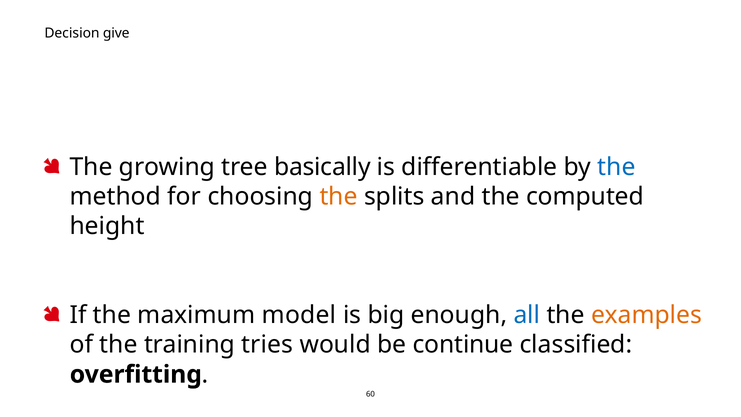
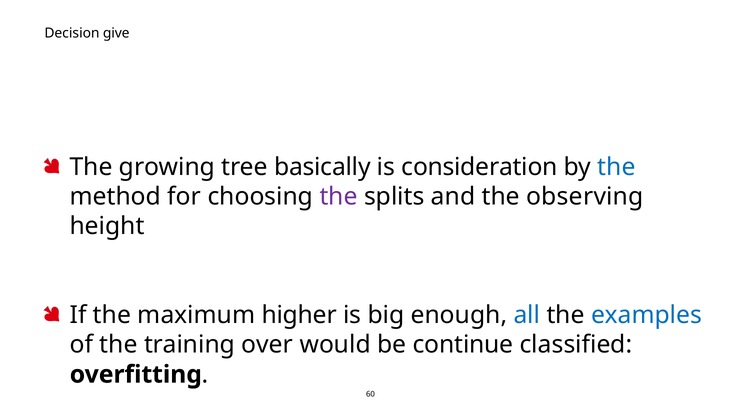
differentiable: differentiable -> consideration
the at (339, 196) colour: orange -> purple
computed: computed -> observing
model: model -> higher
examples colour: orange -> blue
tries: tries -> over
